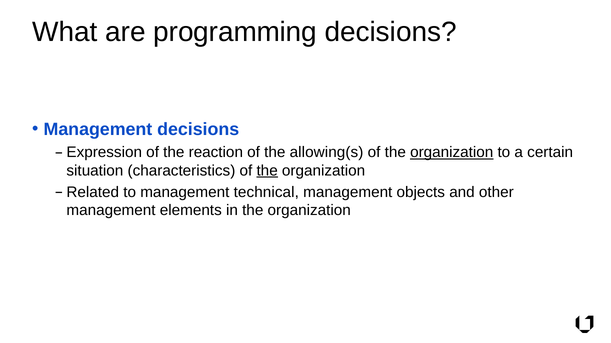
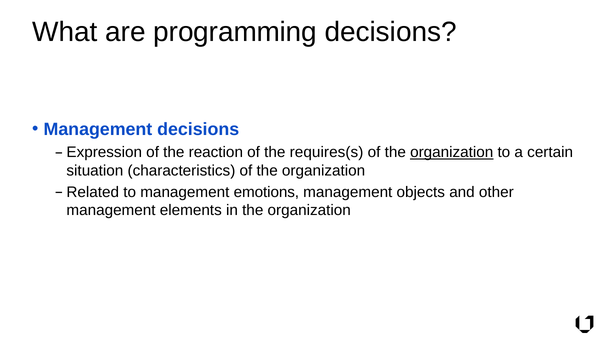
allowing(s: allowing(s -> requires(s
the at (267, 171) underline: present -> none
technical: technical -> emotions
